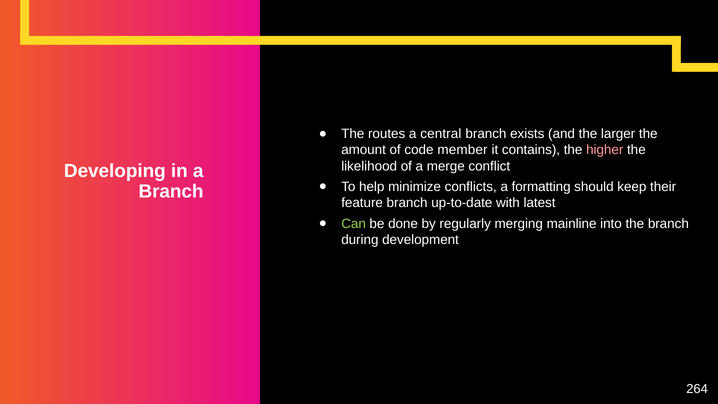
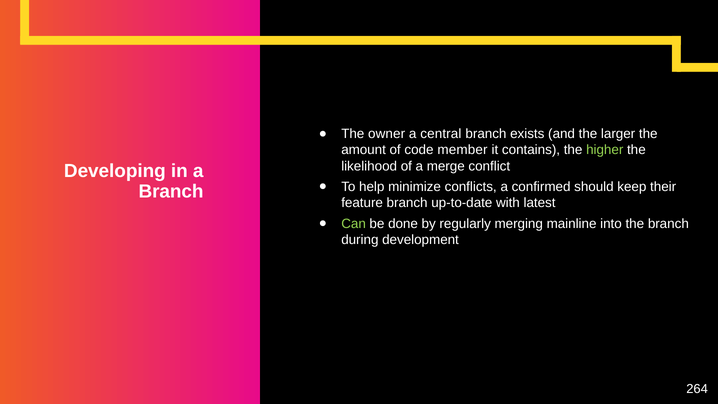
routes: routes -> owner
higher colour: pink -> light green
formatting: formatting -> confirmed
